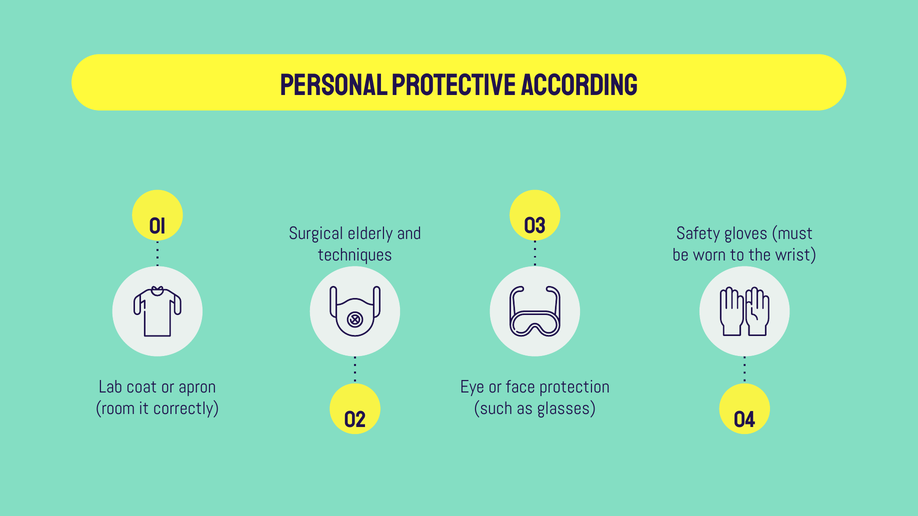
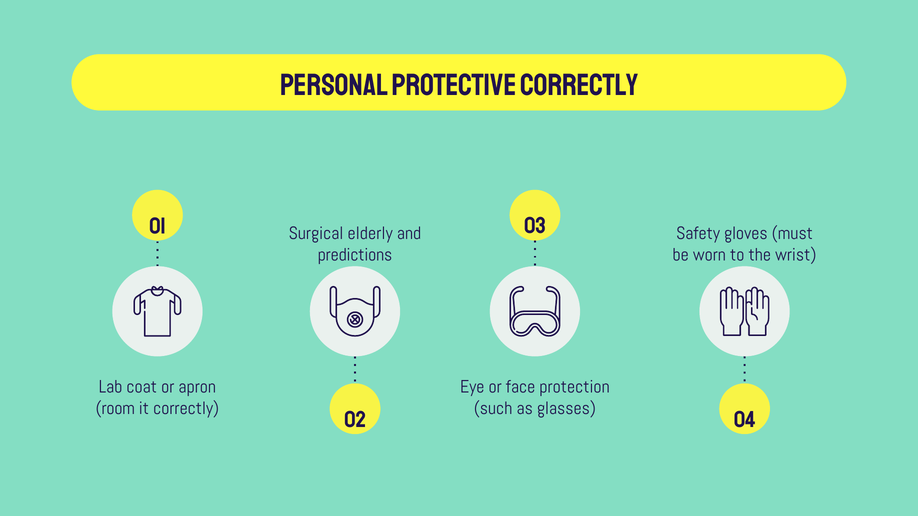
PROTECTIVE ACCORDING: ACCORDING -> CORRECTLY
techniques: techniques -> predictions
